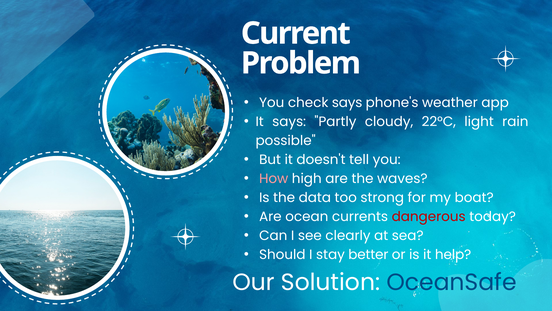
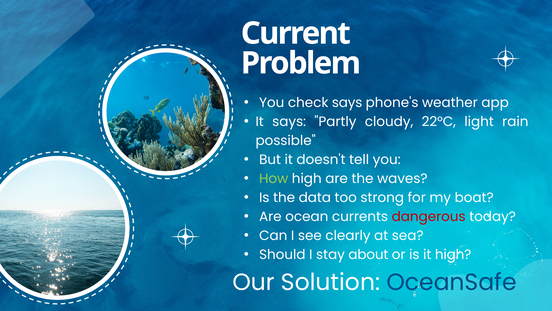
How colour: pink -> light green
better: better -> about
it help: help -> high
